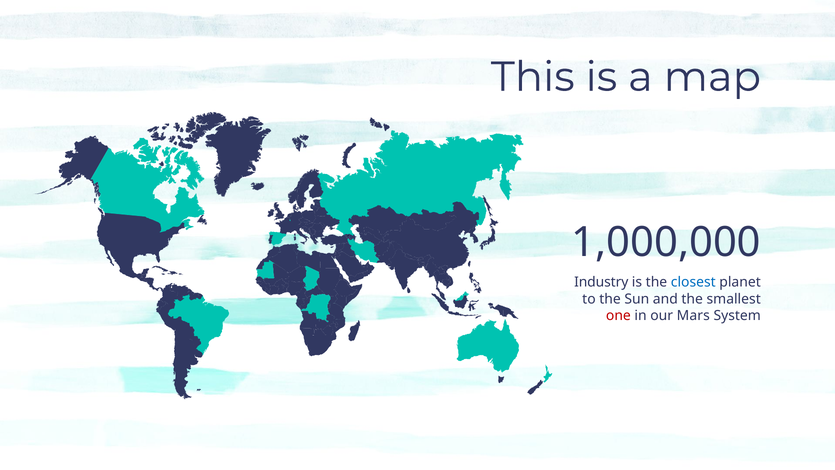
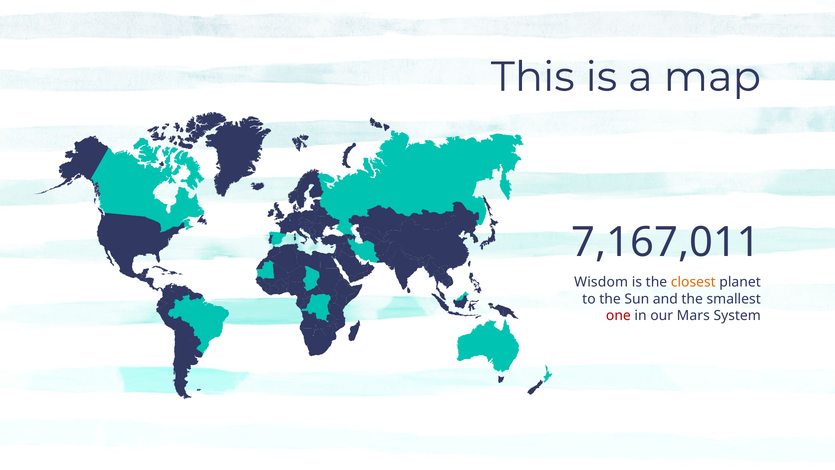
1,000,000: 1,000,000 -> 7,167,011
Industry: Industry -> Wisdom
closest colour: blue -> orange
